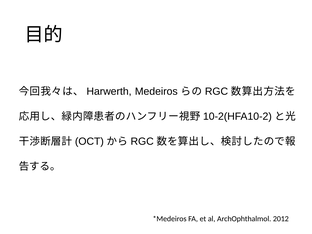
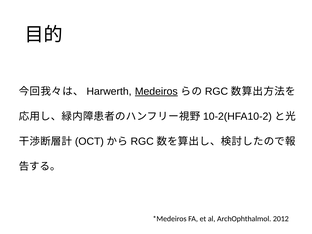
Medeiros underline: none -> present
